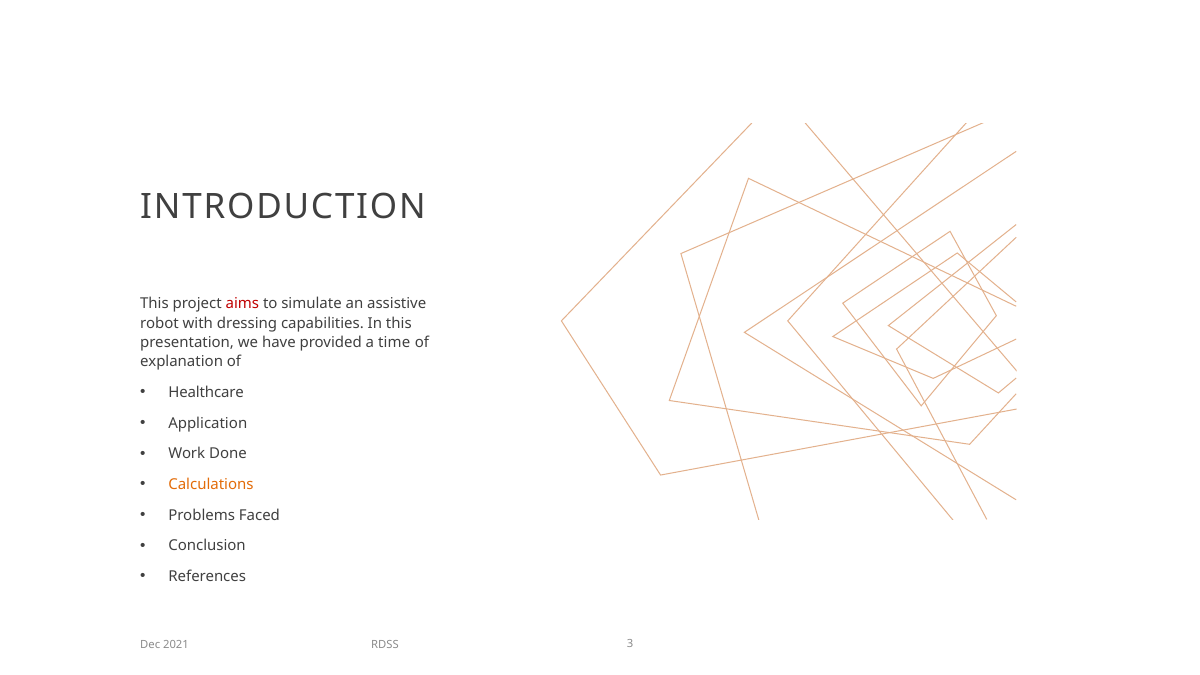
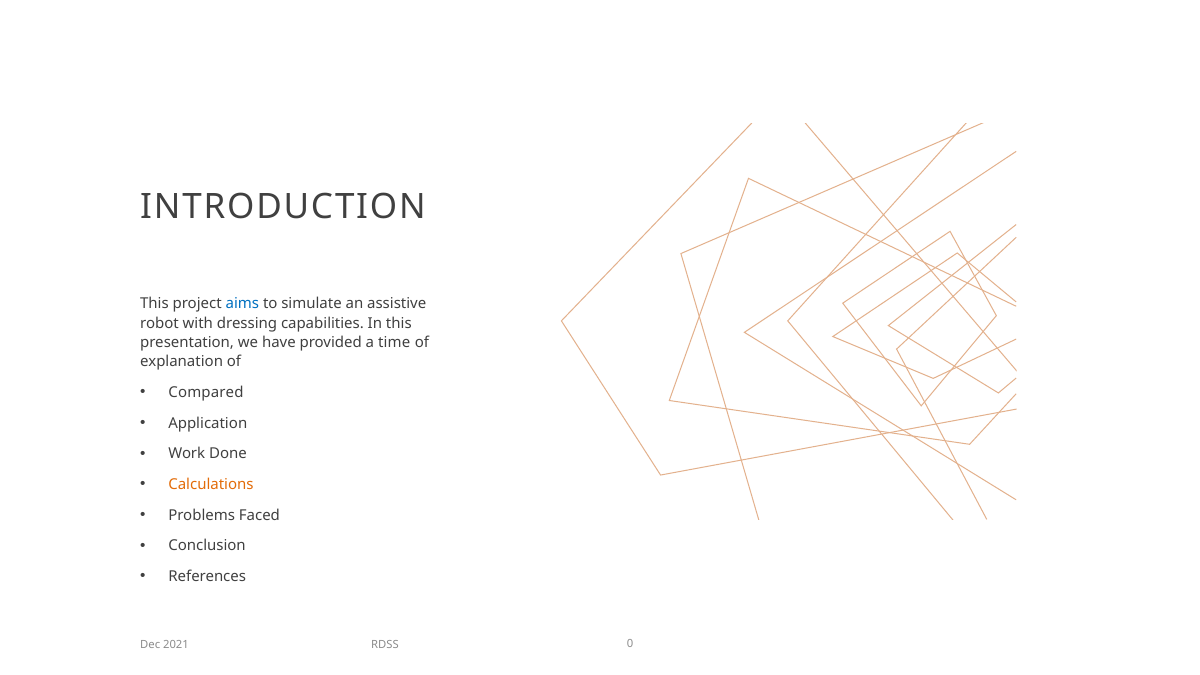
aims colour: red -> blue
Healthcare: Healthcare -> Compared
3: 3 -> 0
